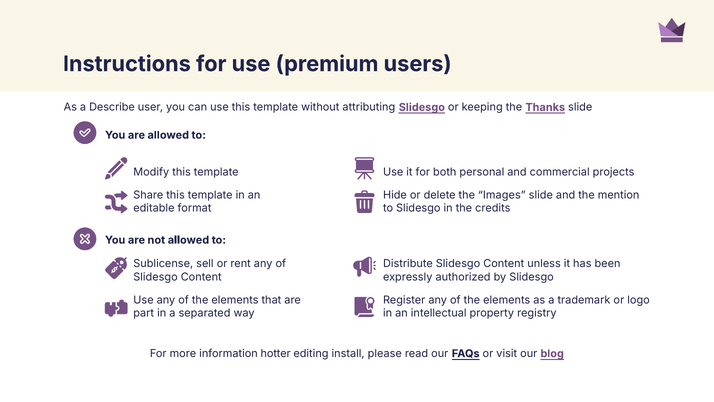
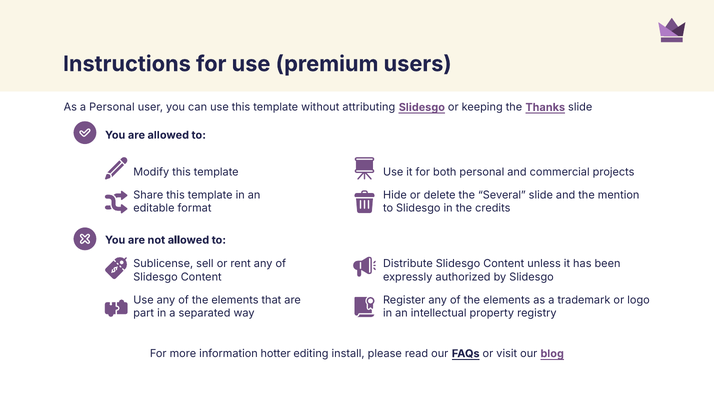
a Describe: Describe -> Personal
Images: Images -> Several
